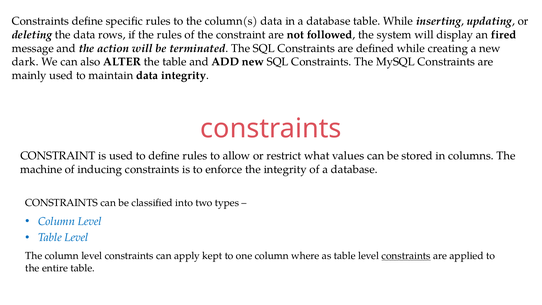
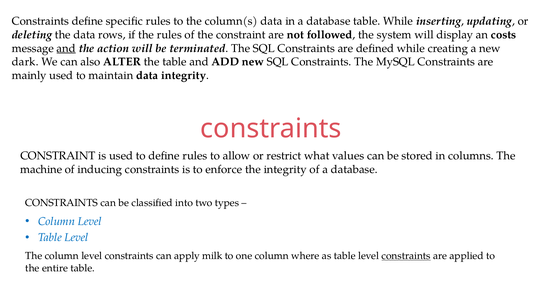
fired: fired -> costs
and at (66, 48) underline: none -> present
kept: kept -> milk
